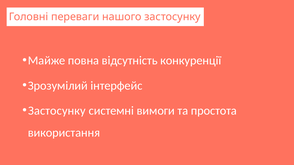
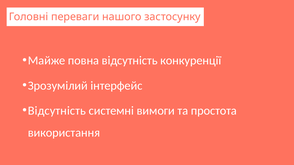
Застосунку at (57, 111): Застосунку -> Відсутність
